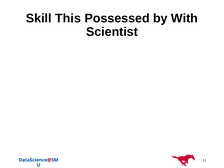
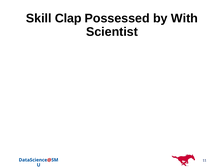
This: This -> Clap
